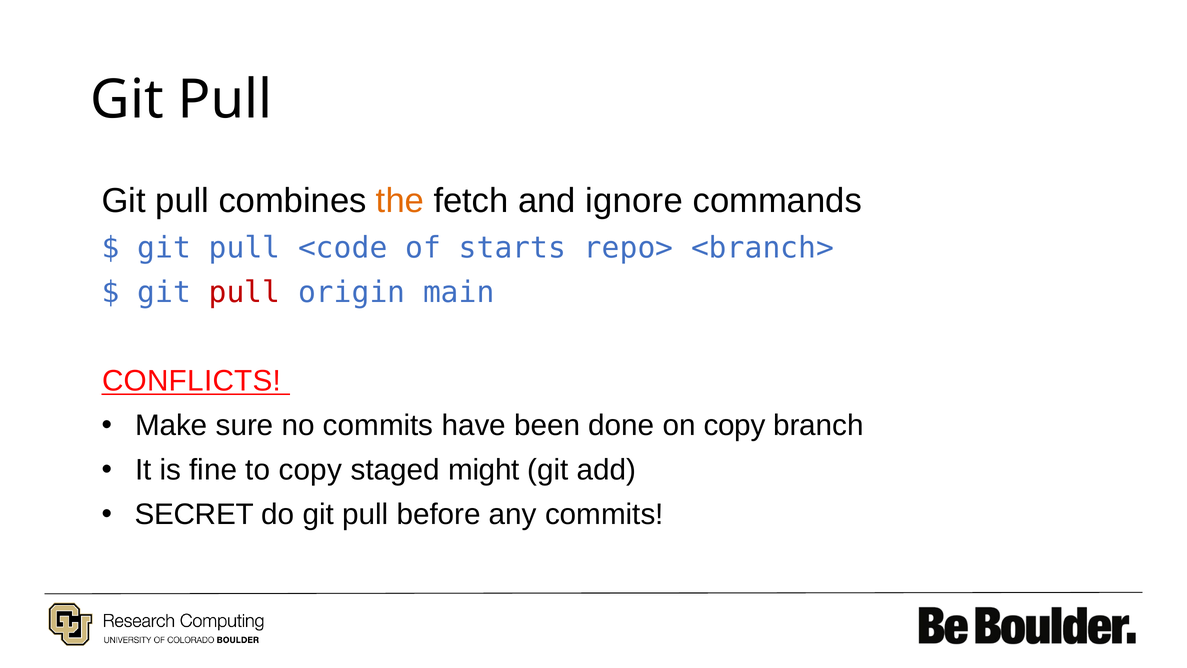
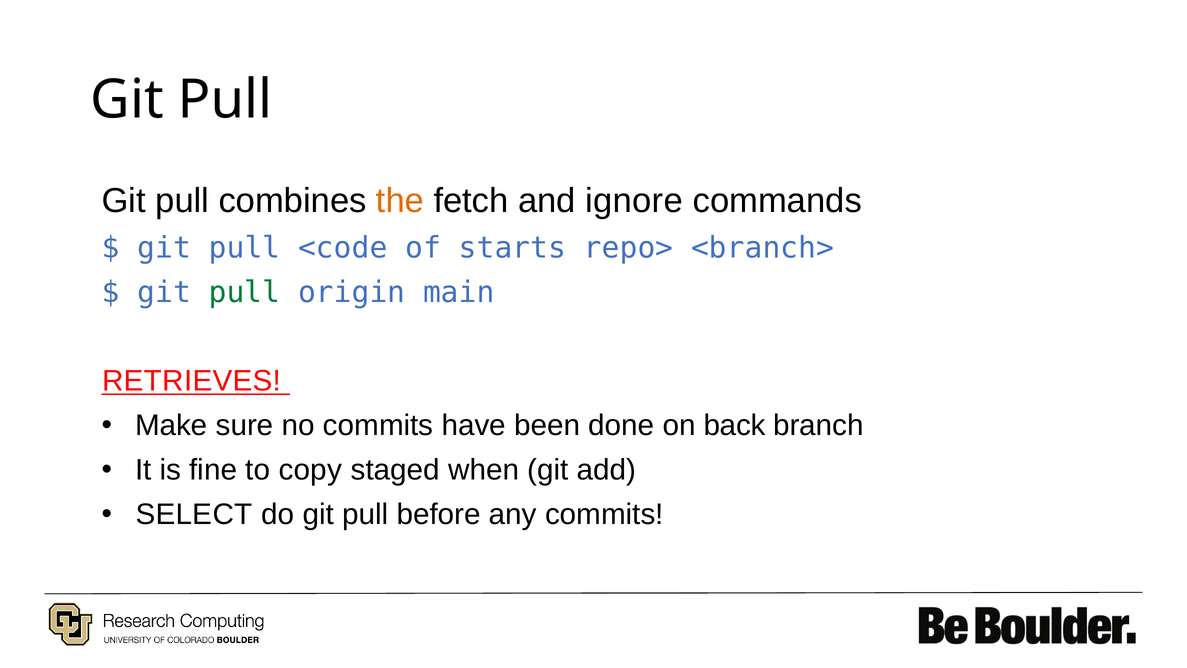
pull at (244, 292) colour: red -> green
CONFLICTS: CONFLICTS -> RETRIEVES
on copy: copy -> back
might: might -> when
SECRET: SECRET -> SELECT
